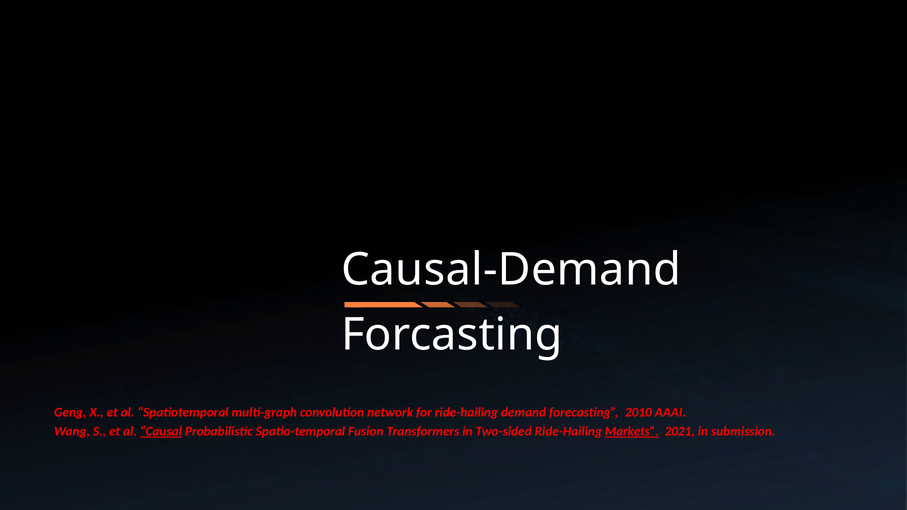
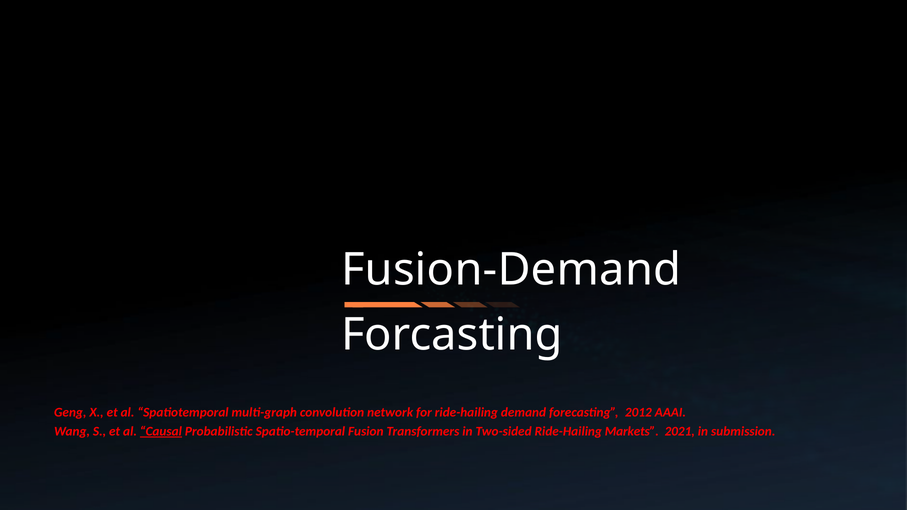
Causal-Demand: Causal-Demand -> Fusion-Demand
2010: 2010 -> 2012
Markets underline: present -> none
